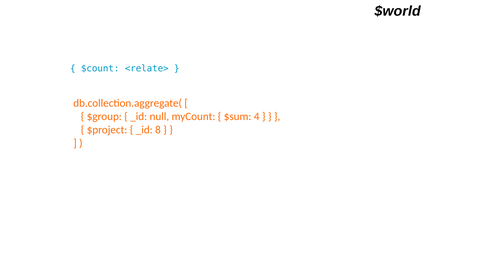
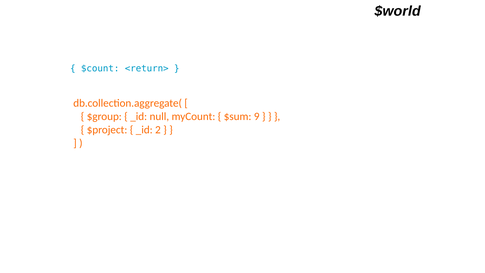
<relate>: <relate> -> <return>
4: 4 -> 9
8: 8 -> 2
